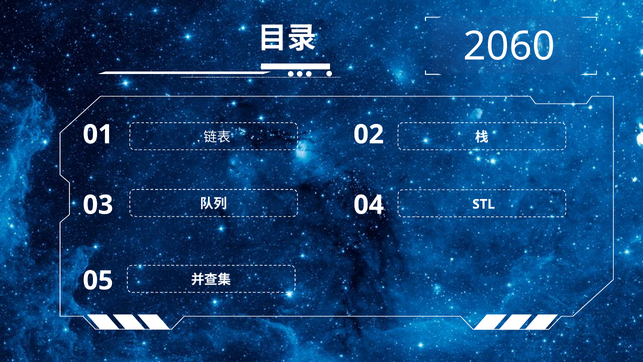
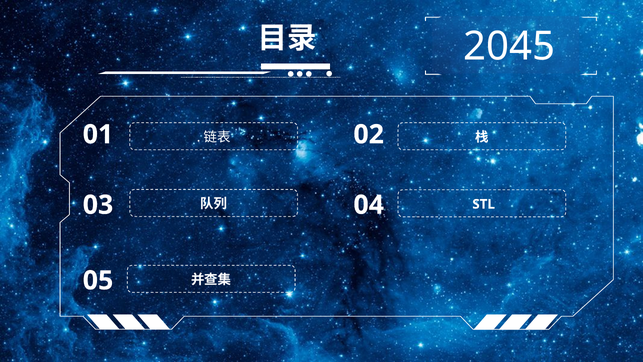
2060: 2060 -> 2045
